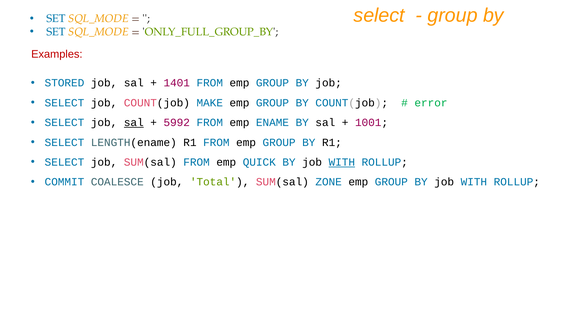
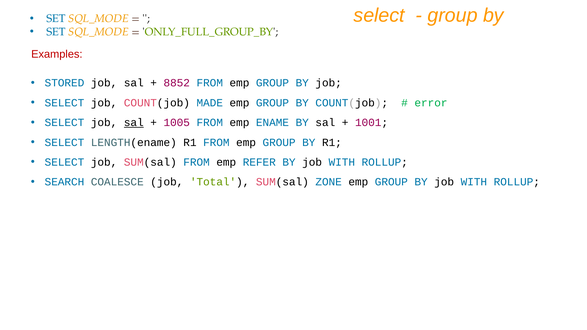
1401: 1401 -> 8852
MAKE: MAKE -> MADE
5992: 5992 -> 1005
QUICK: QUICK -> REFER
WITH at (342, 162) underline: present -> none
COMMIT: COMMIT -> SEARCH
